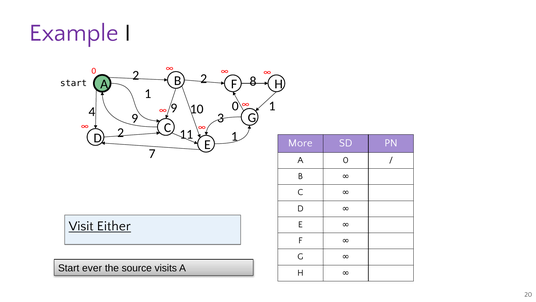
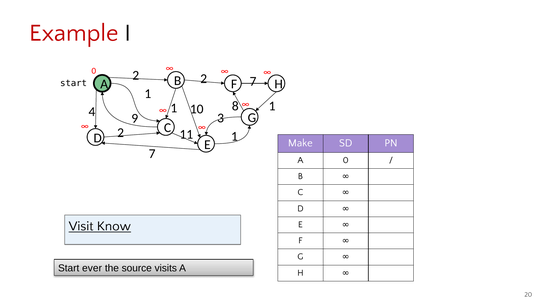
Example colour: purple -> red
2 8: 8 -> 7
10 0: 0 -> 8
4 9: 9 -> 1
More: More -> Make
Either: Either -> Know
